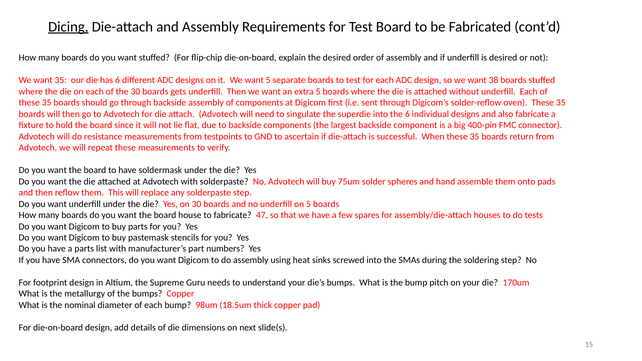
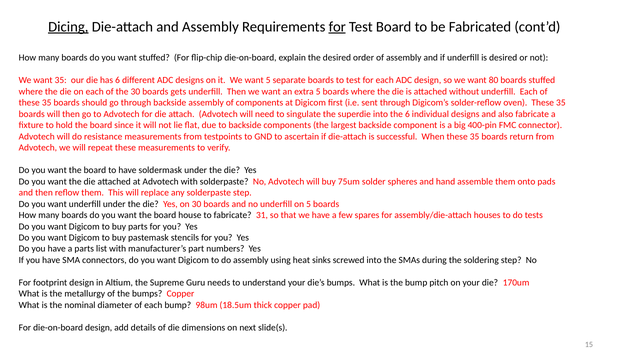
for at (337, 27) underline: none -> present
38: 38 -> 80
47: 47 -> 31
